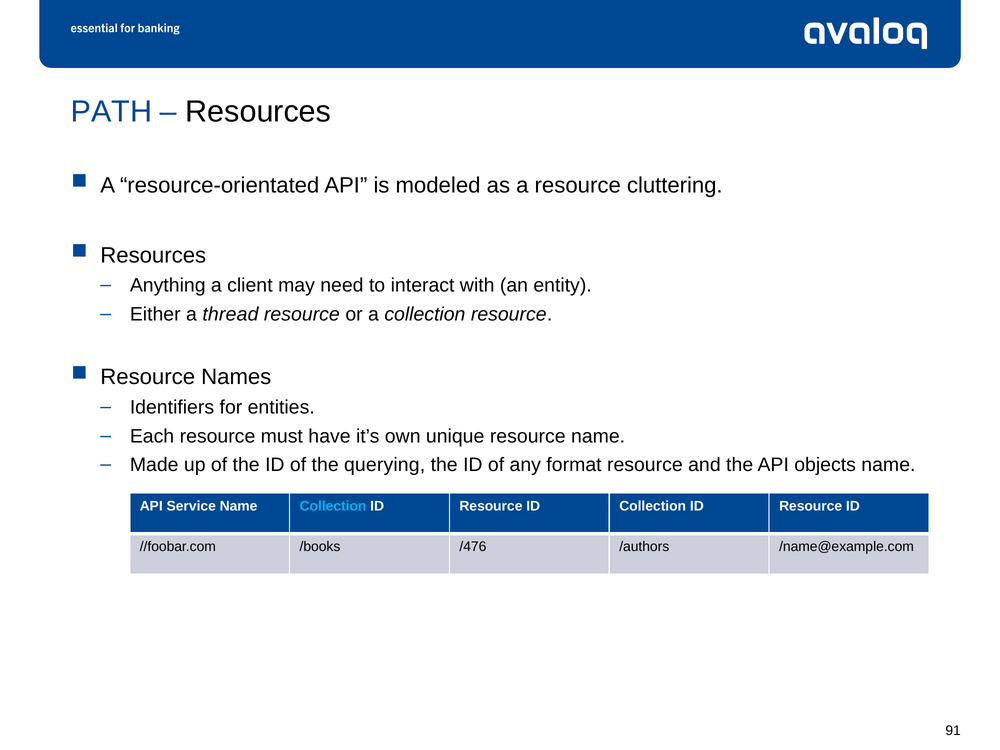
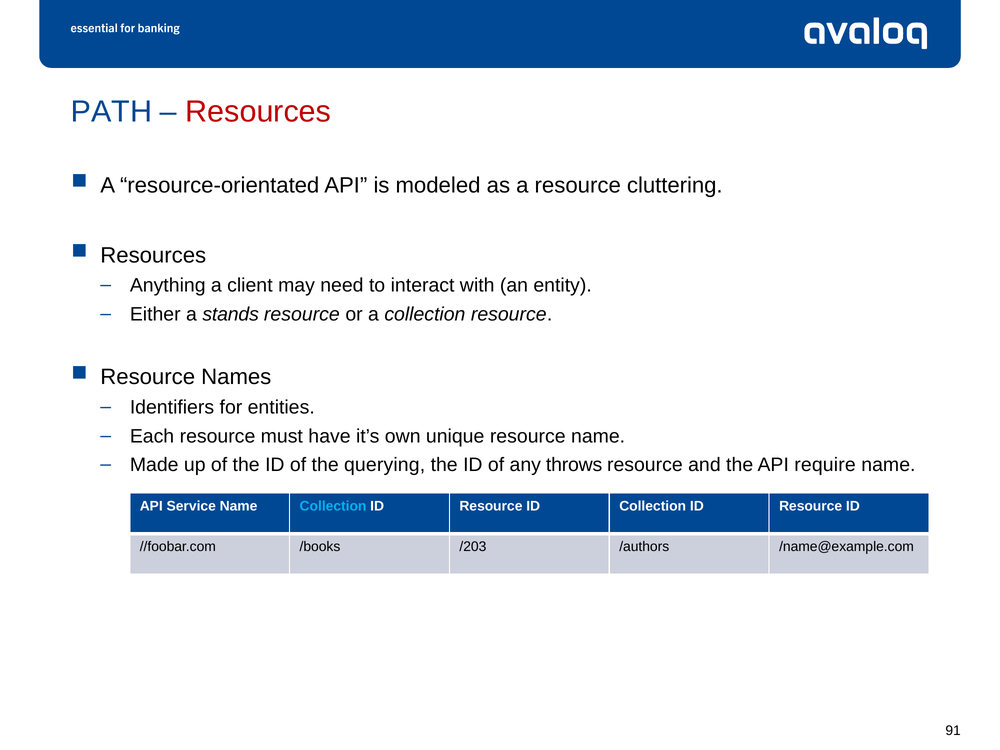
Resources at (258, 112) colour: black -> red
thread: thread -> stands
format: format -> throws
objects: objects -> require
/476: /476 -> /203
